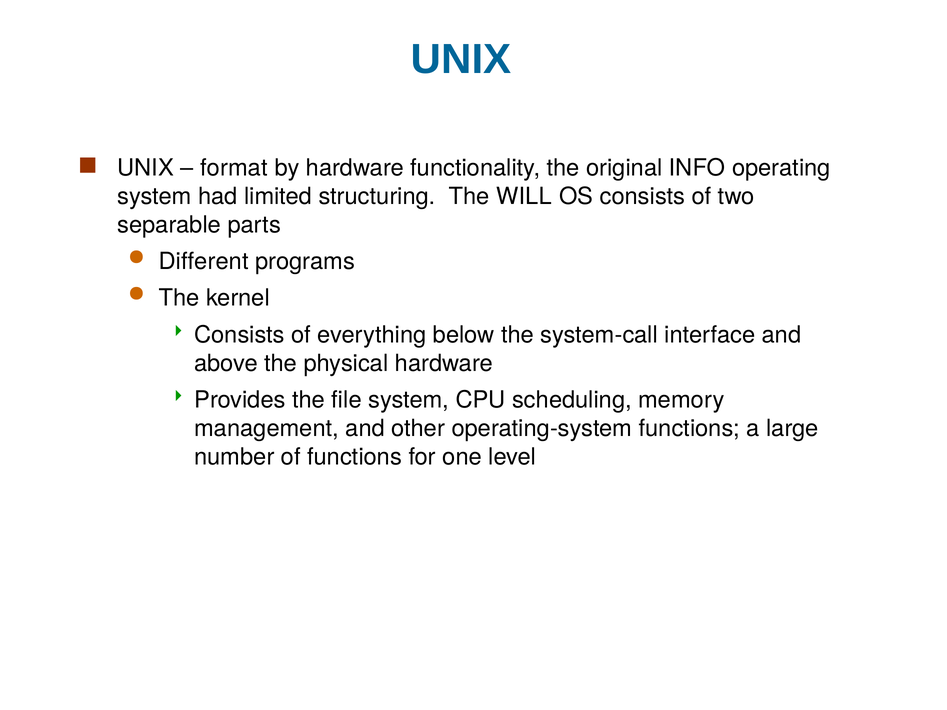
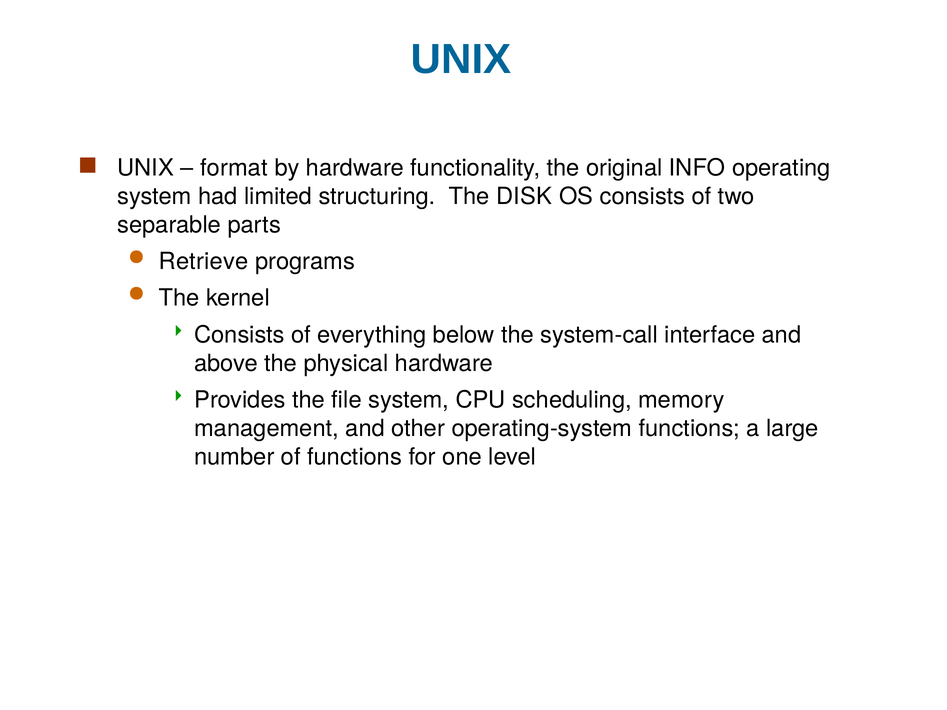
WILL: WILL -> DISK
Different: Different -> Retrieve
